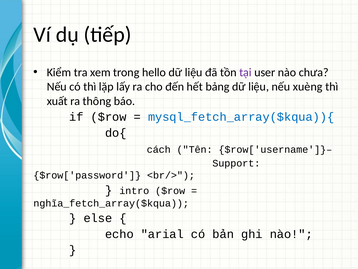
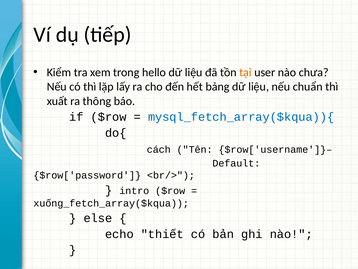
tại colour: purple -> orange
xuèng: xuèng -> chuẩn
Support: Support -> Default
nghĩa_fetch_array($kqua: nghĩa_fetch_array($kqua -> xuống_fetch_array($kqua
arial: arial -> thiết
